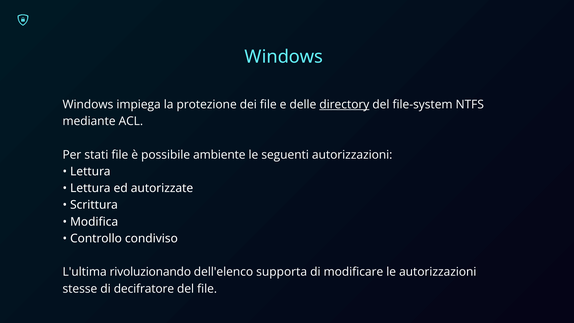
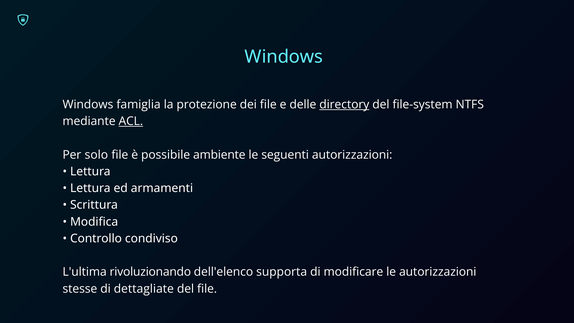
impiega: impiega -> famiglia
ACL underline: none -> present
stati: stati -> solo
autorizzate: autorizzate -> armamenti
decifratore: decifratore -> dettagliate
